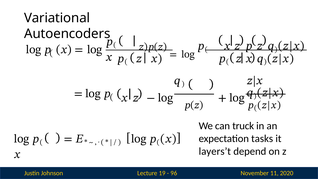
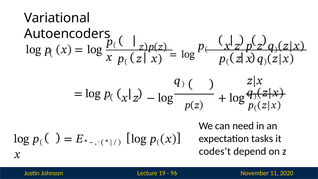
truck: truck -> need
layers’t: layers’t -> codes’t
